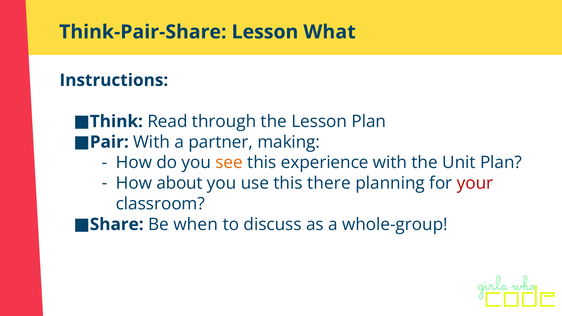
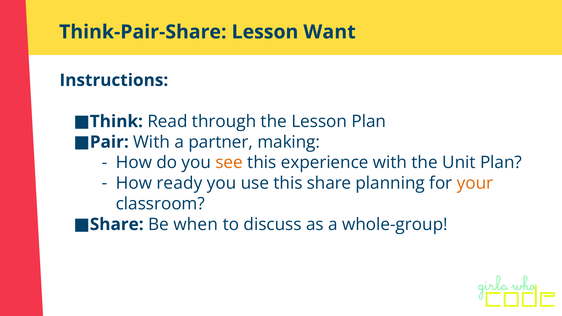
What: What -> Want
about: about -> ready
there: there -> share
your colour: red -> orange
